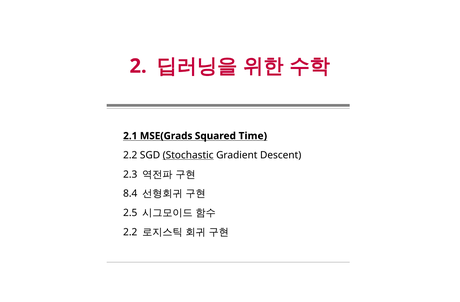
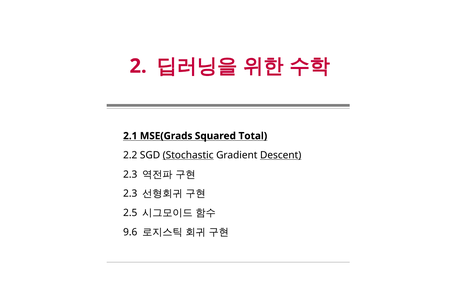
Time: Time -> Total
Descent underline: none -> present
8.4 at (130, 194): 8.4 -> 2.3
2.2 at (130, 232): 2.2 -> 9.6
